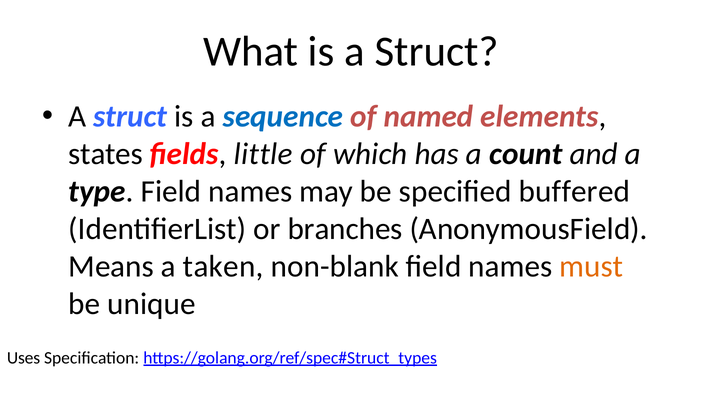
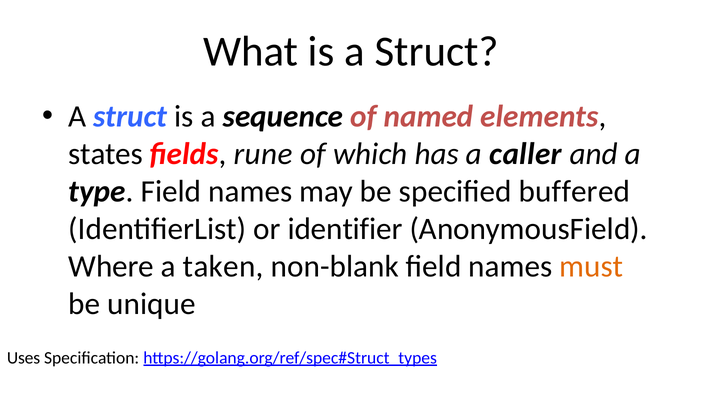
sequence colour: blue -> black
little: little -> rune
count: count -> caller
branches: branches -> identifier
Means: Means -> Where
